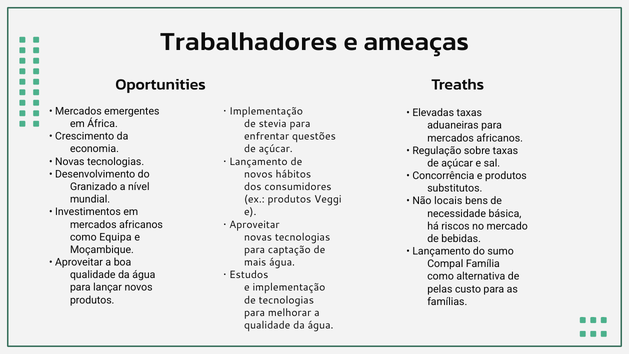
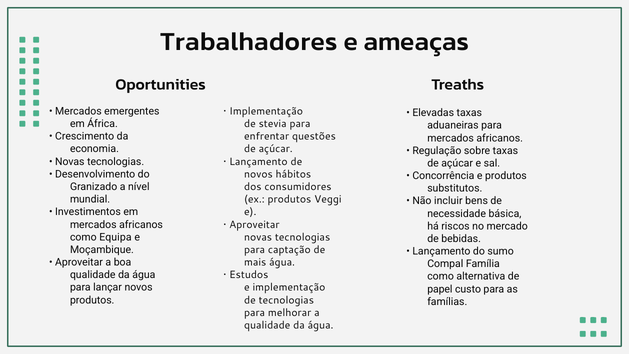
locais: locais -> incluir
pelas: pelas -> papel
